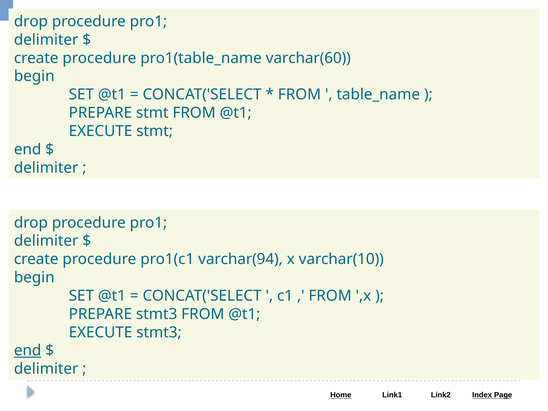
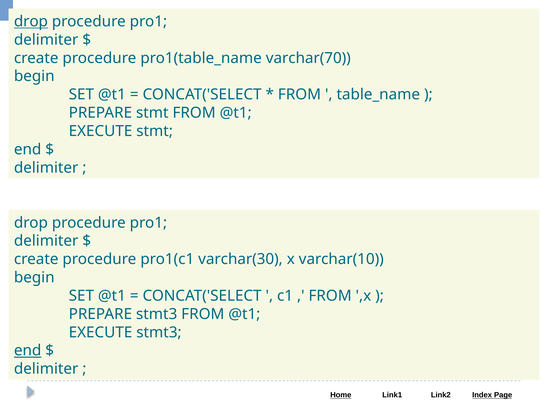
drop at (31, 21) underline: none -> present
varchar(60: varchar(60 -> varchar(70
varchar(94: varchar(94 -> varchar(30
